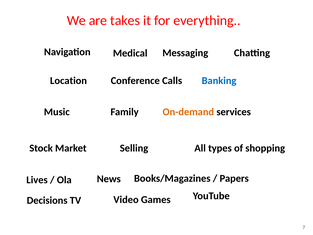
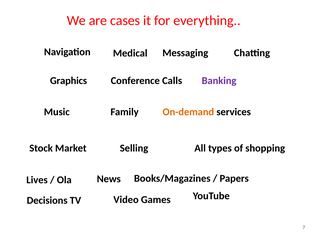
takes: takes -> cases
Location: Location -> Graphics
Banking colour: blue -> purple
